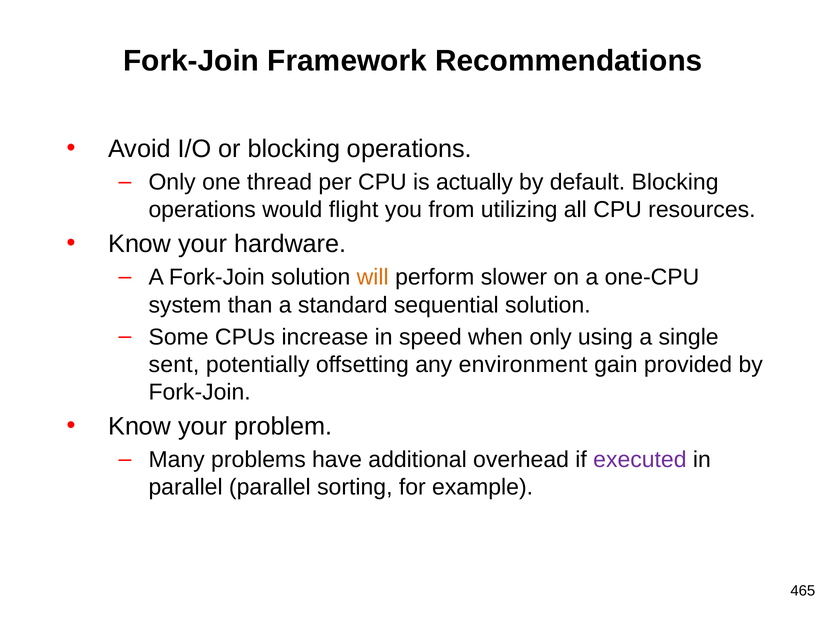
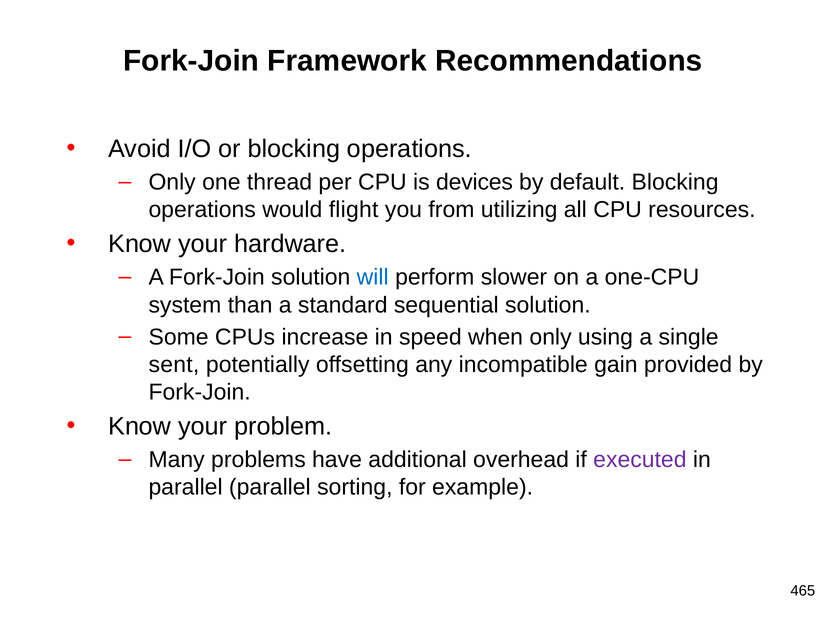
actually: actually -> devices
will colour: orange -> blue
environment: environment -> incompatible
